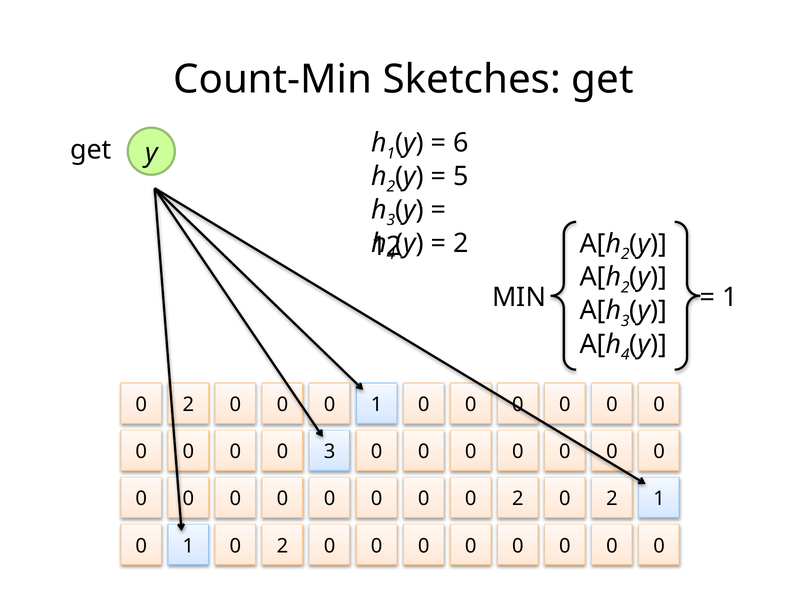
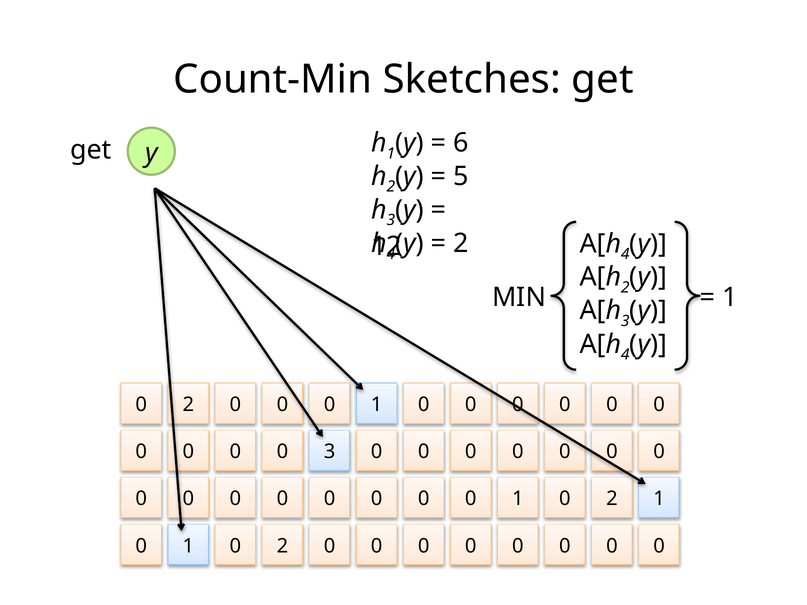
2 at (625, 254): 2 -> 4
2 at (518, 499): 2 -> 1
